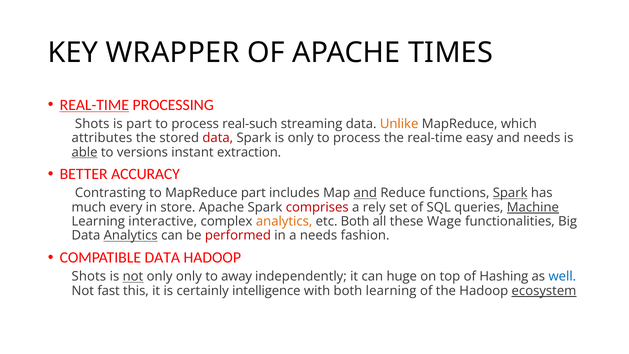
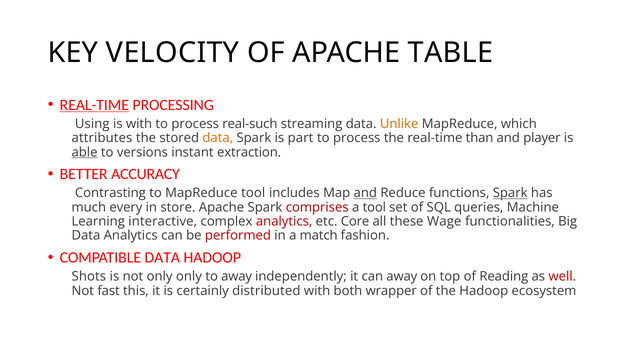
WRAPPER: WRAPPER -> VELOCITY
TIMES: TIMES -> TABLE
Shots at (92, 124): Shots -> Using
is part: part -> with
data at (218, 138) colour: red -> orange
is only: only -> part
easy: easy -> than
and needs: needs -> player
MapReduce part: part -> tool
a rely: rely -> tool
Machine underline: present -> none
analytics at (284, 221) colour: orange -> red
etc Both: Both -> Core
Analytics at (131, 236) underline: present -> none
a needs: needs -> match
not at (133, 276) underline: present -> none
can huge: huge -> away
Hashing: Hashing -> Reading
well colour: blue -> red
intelligence: intelligence -> distributed
both learning: learning -> wrapper
ecosystem underline: present -> none
